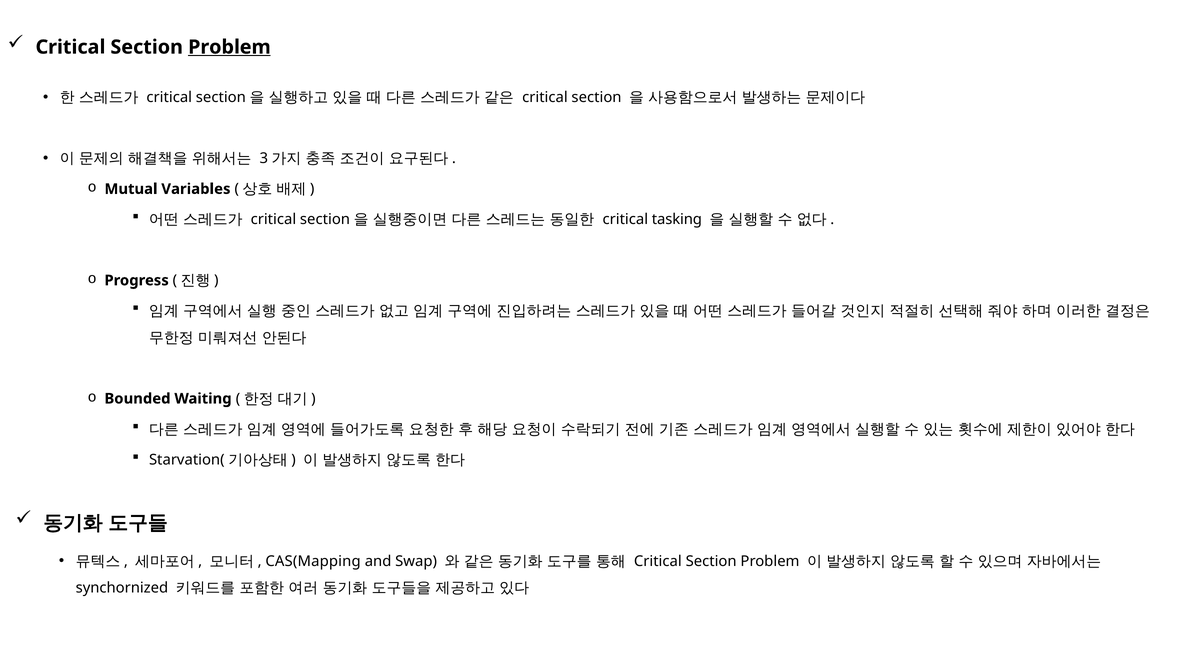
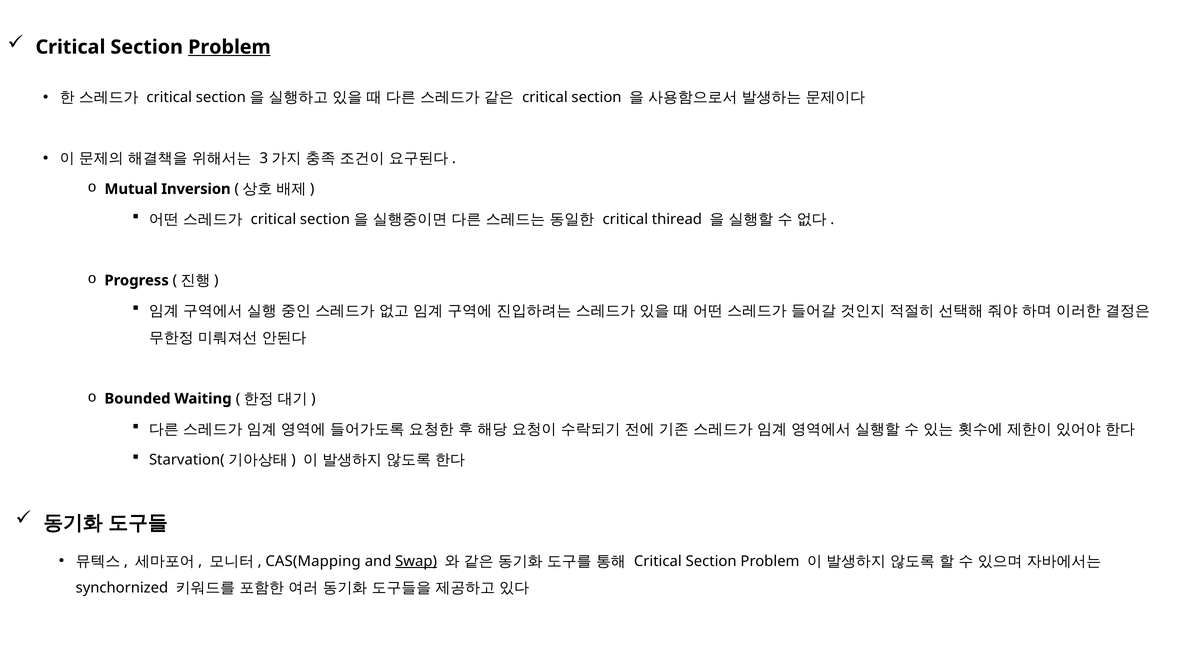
Variables: Variables -> Inversion
tasking: tasking -> thiread
Swap underline: none -> present
